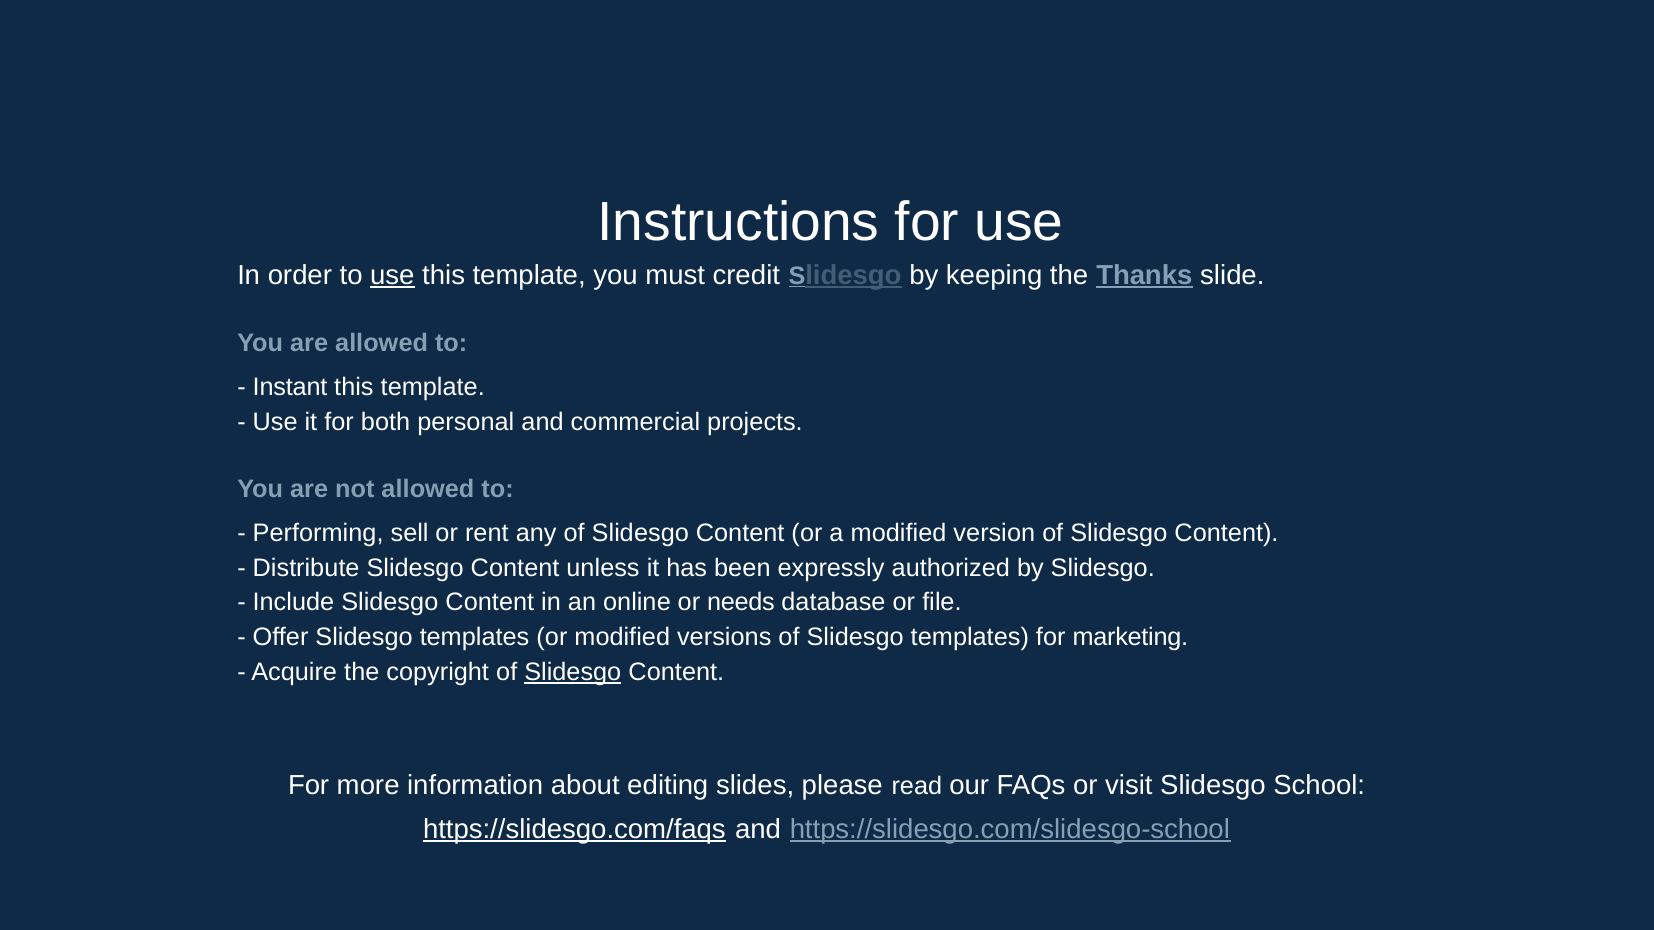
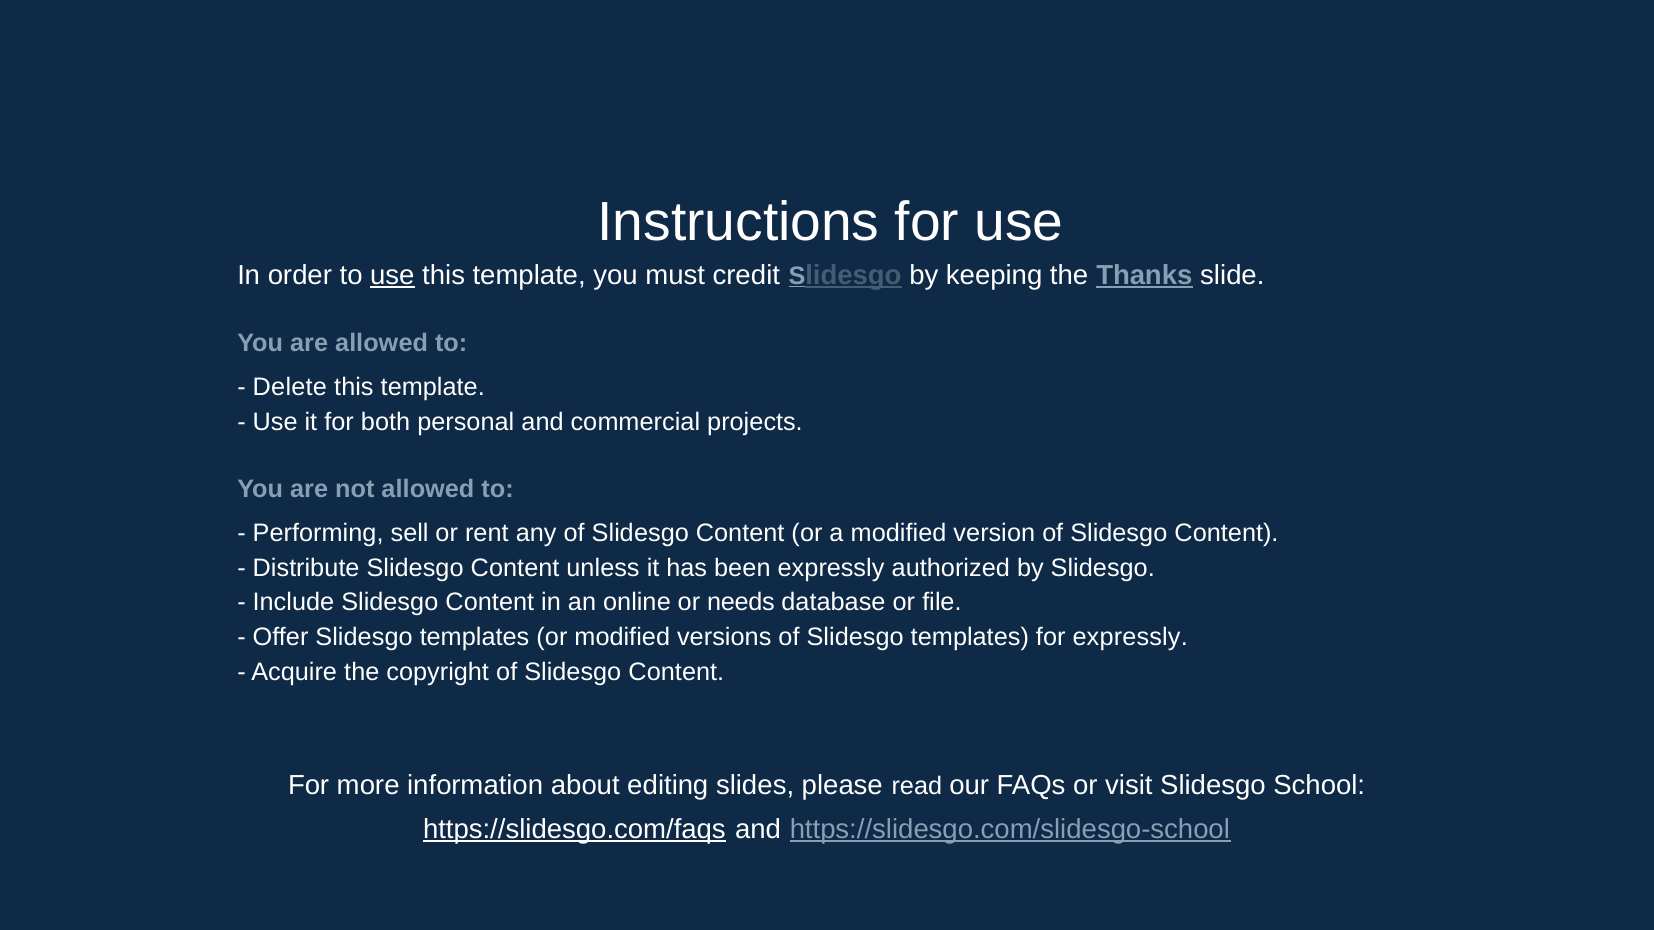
Instant: Instant -> Delete
for marketing: marketing -> expressly
Slidesgo at (573, 673) underline: present -> none
